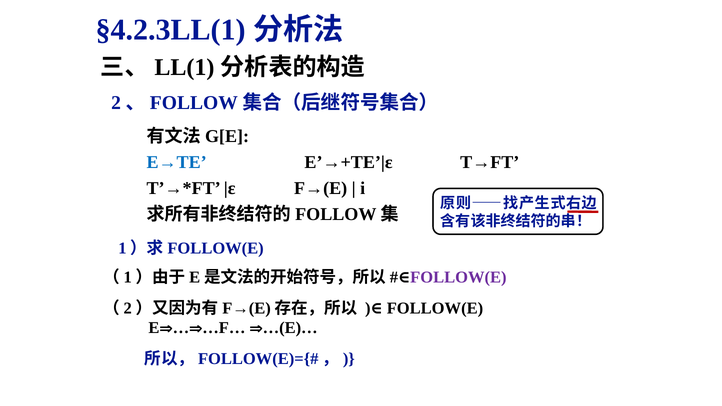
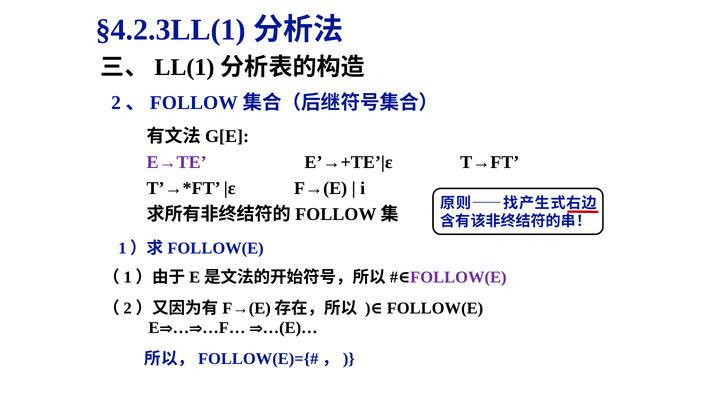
E→TE colour: blue -> purple
